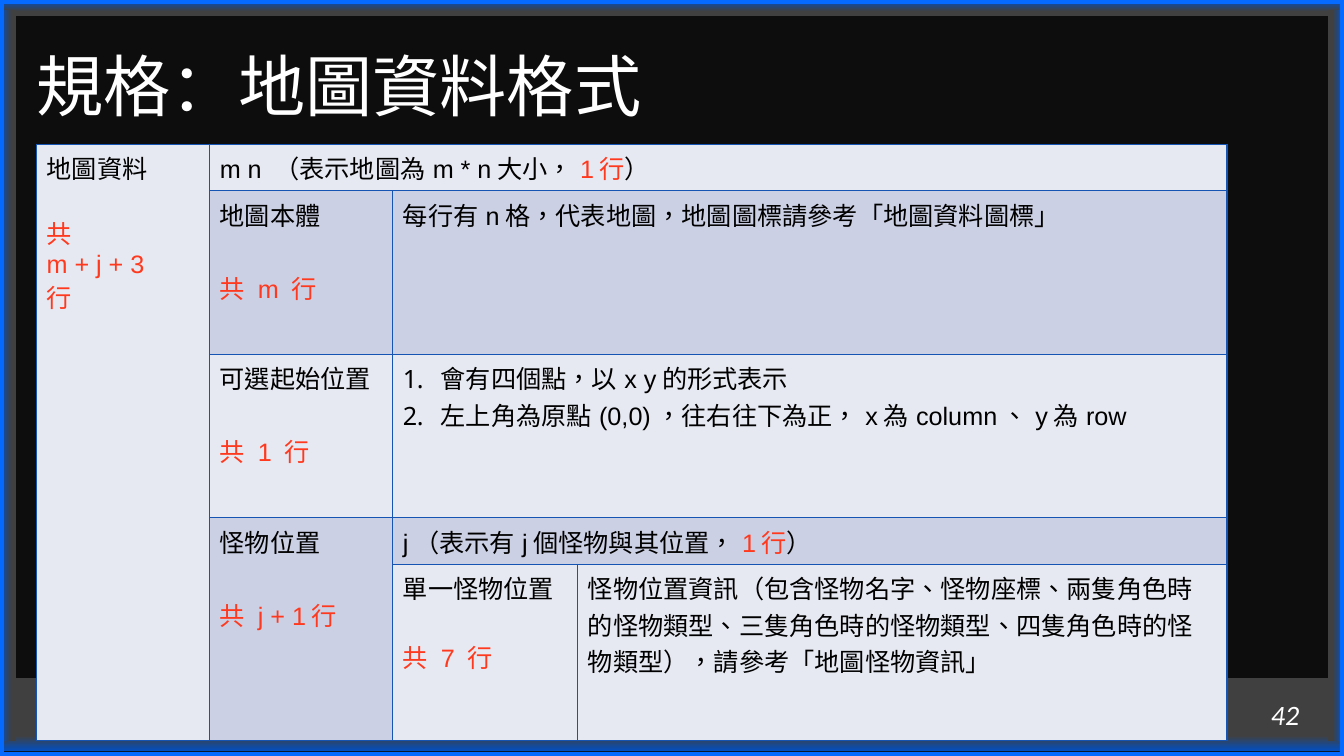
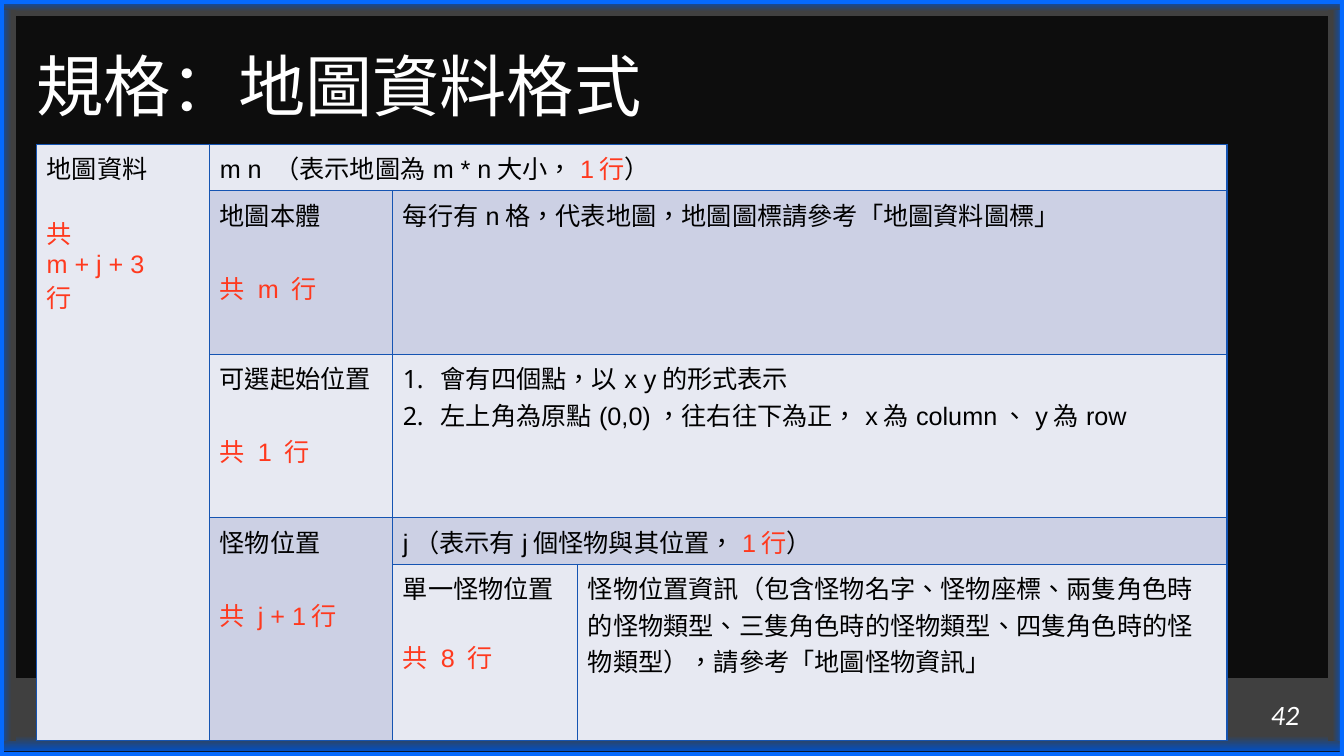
7: 7 -> 8
